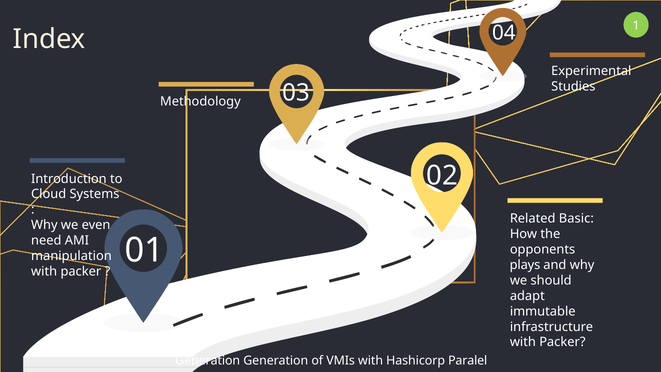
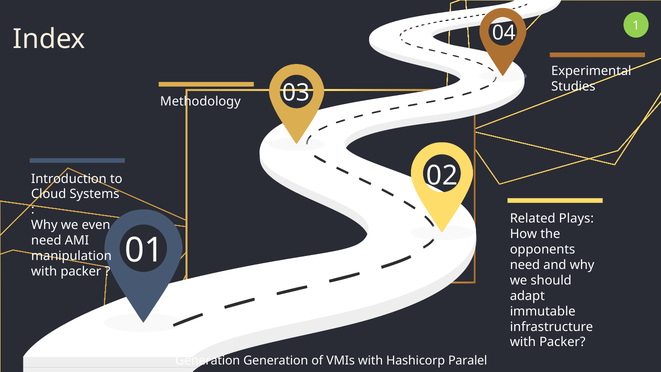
Basic: Basic -> Plays
plays at (525, 265): plays -> need
